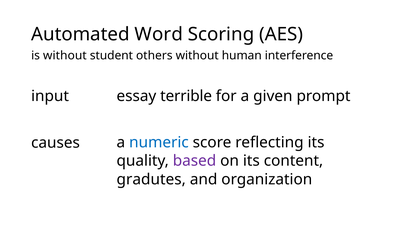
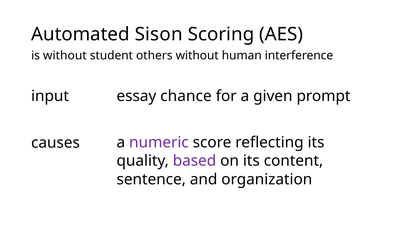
Word: Word -> Sison
terrible: terrible -> chance
numeric colour: blue -> purple
gradutes: gradutes -> sentence
